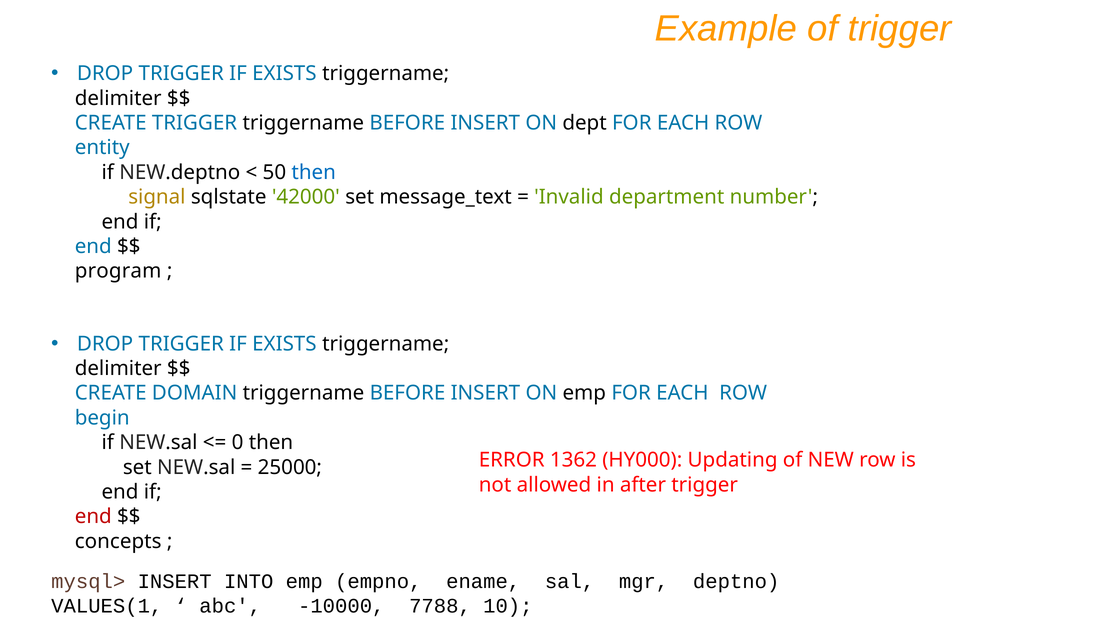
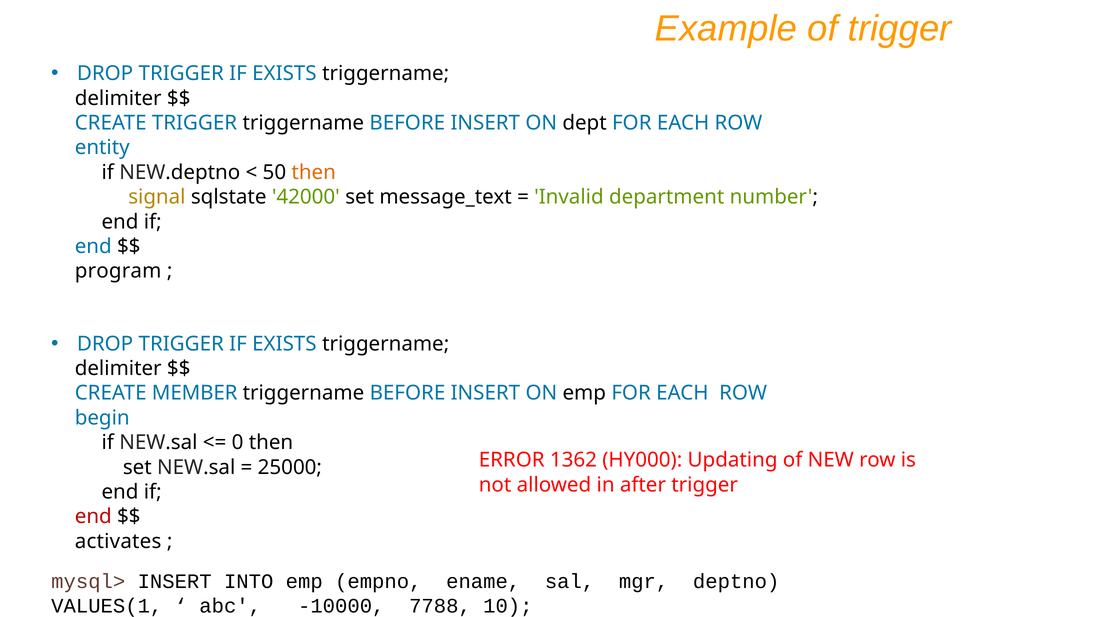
then at (314, 172) colour: blue -> orange
DOMAIN: DOMAIN -> MEMBER
concepts: concepts -> activates
